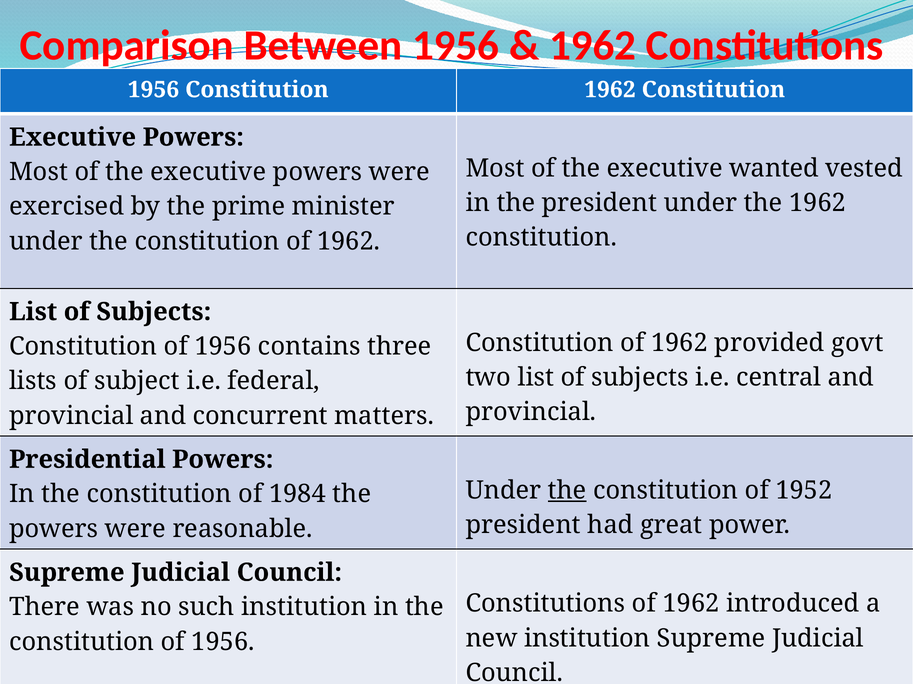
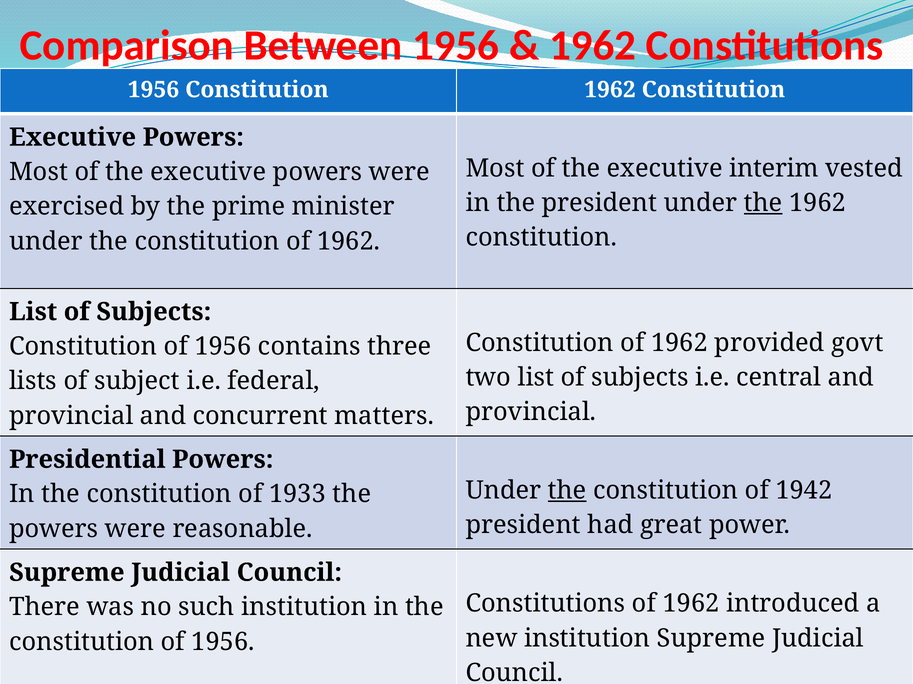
wanted: wanted -> interim
the at (763, 203) underline: none -> present
1952: 1952 -> 1942
1984: 1984 -> 1933
